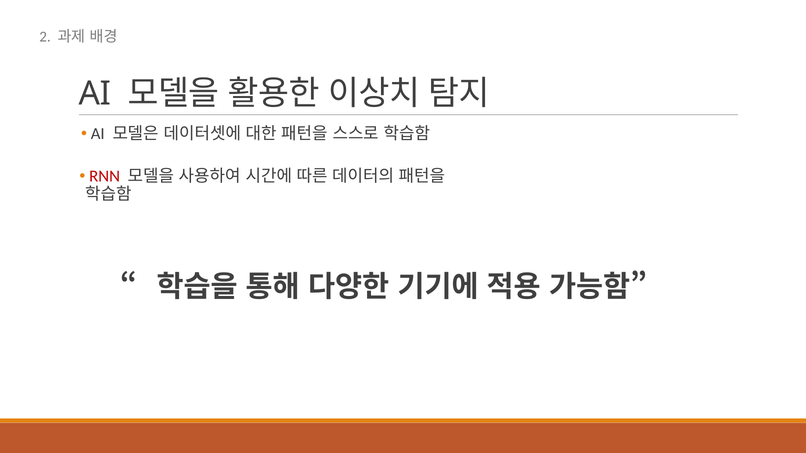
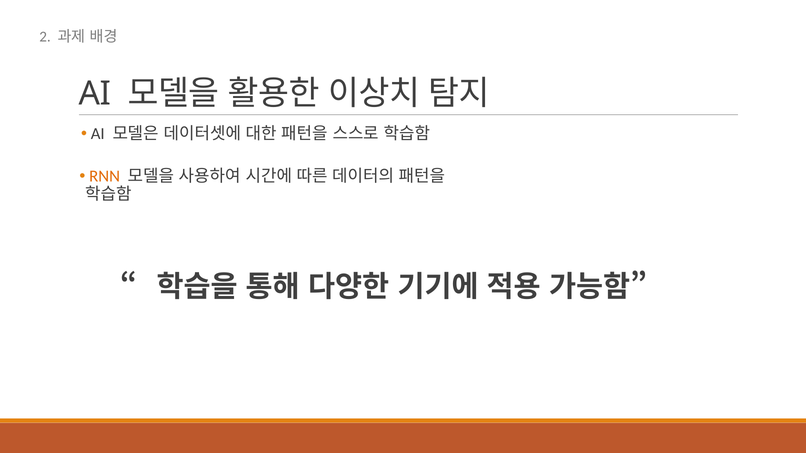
RNN colour: red -> orange
